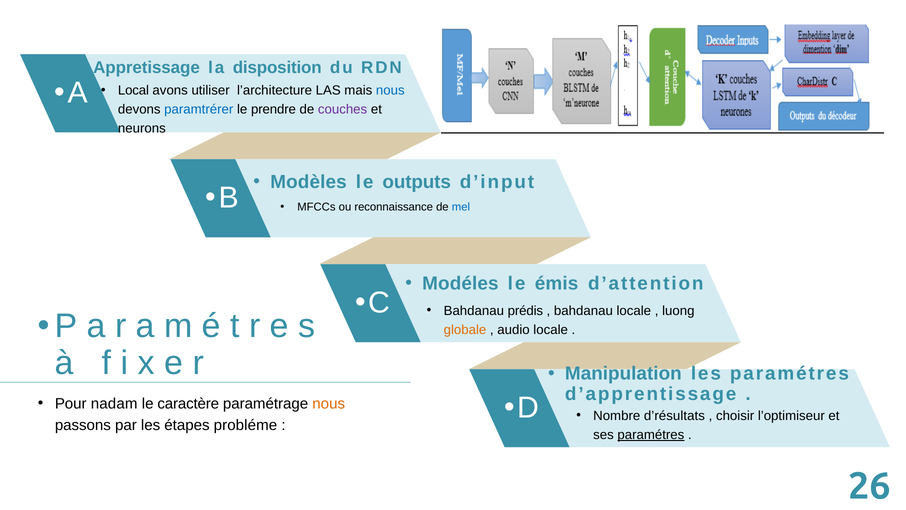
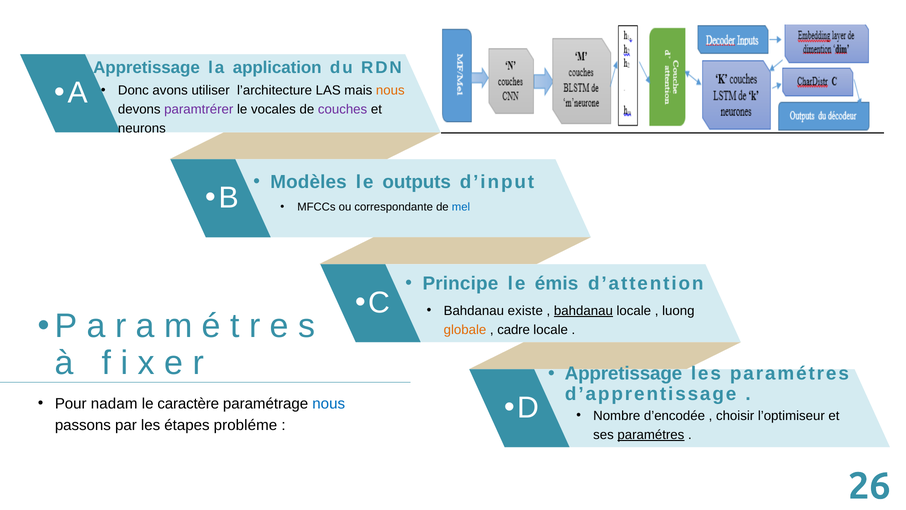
disposition: disposition -> application
Local: Local -> Donc
nous at (390, 90) colour: blue -> orange
paramtrérer colour: blue -> purple
prendre: prendre -> vocales
reconnaissance: reconnaissance -> correspondante
Modéles: Modéles -> Principe
prédis: prédis -> existe
bahdanau at (583, 311) underline: none -> present
audio: audio -> cadre
Manipulation at (623, 373): Manipulation -> Appretissage
nous at (329, 403) colour: orange -> blue
d’résultats: d’résultats -> d’encodée
